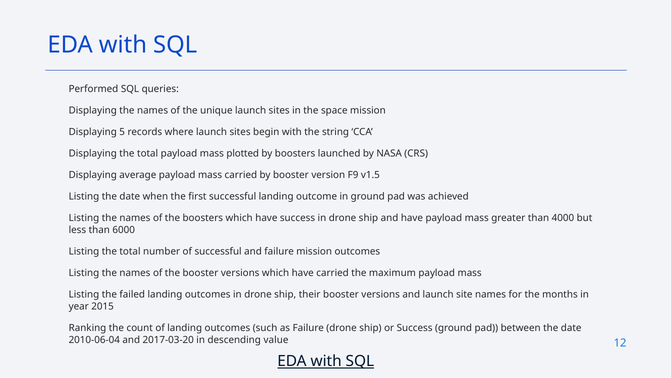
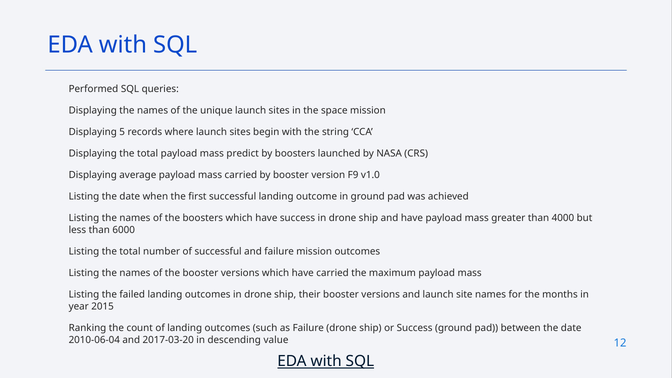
plotted: plotted -> predict
v1.5: v1.5 -> v1.0
